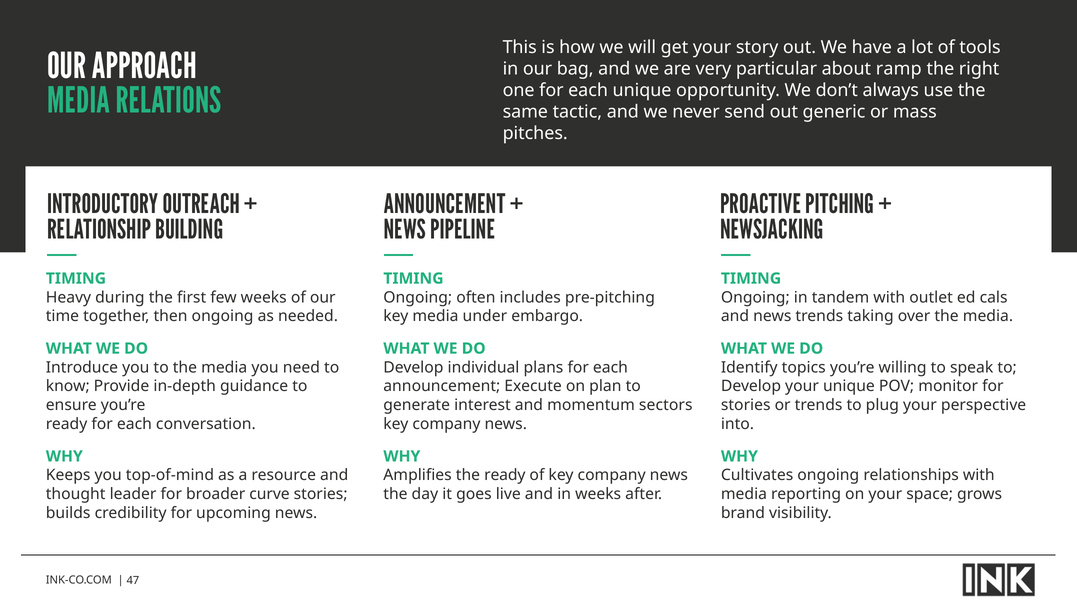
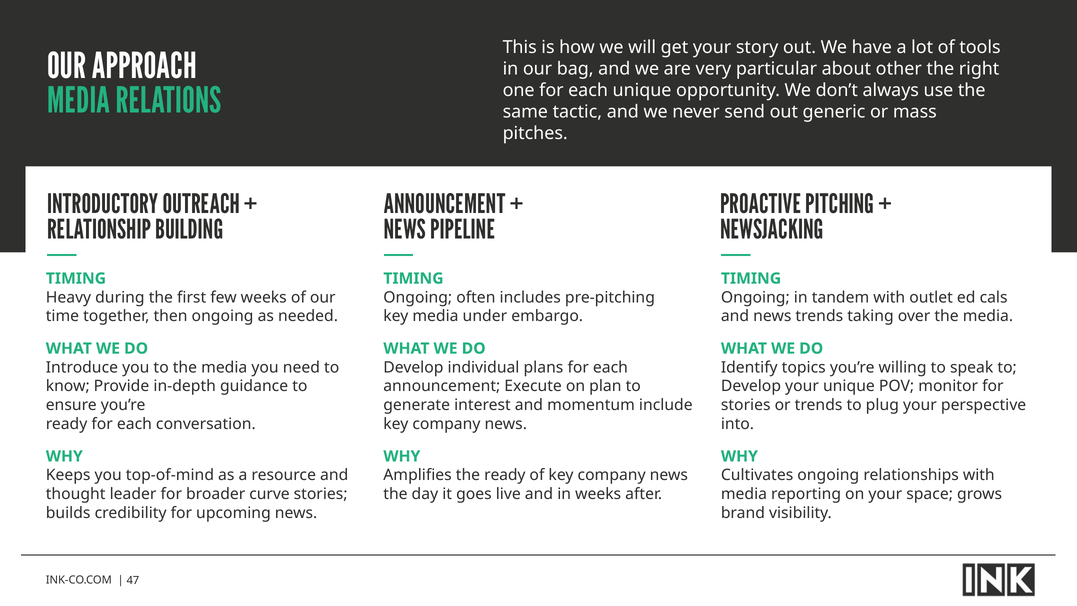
ramp: ramp -> other
sectors: sectors -> include
